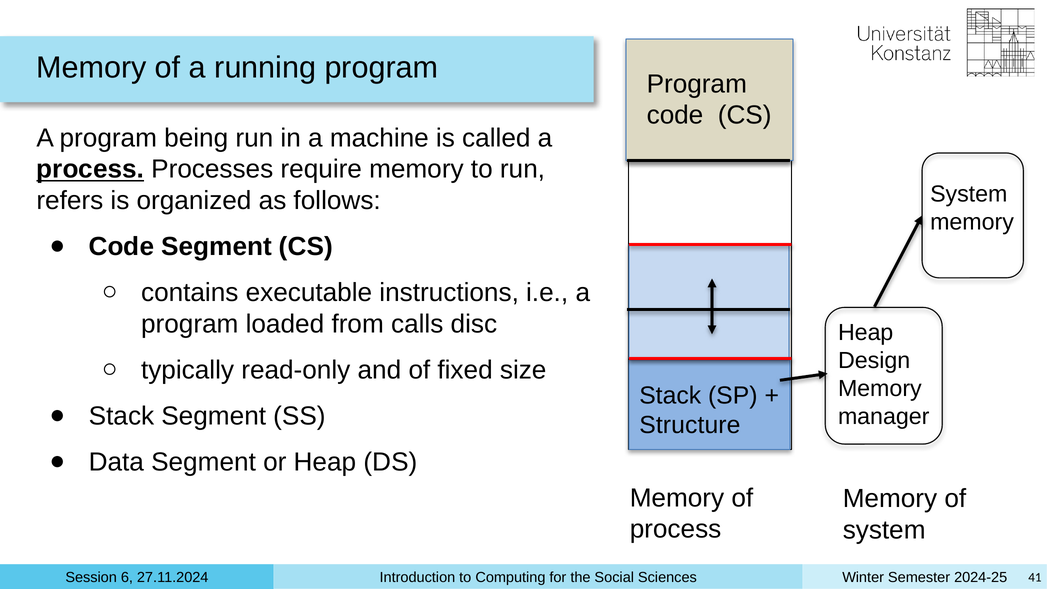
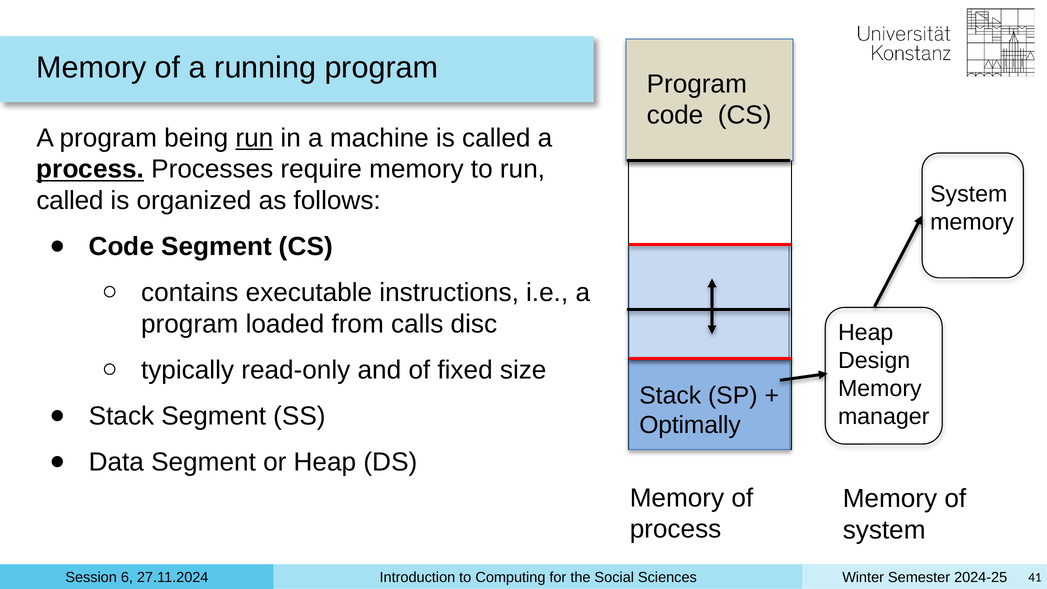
run at (254, 138) underline: none -> present
refers at (70, 201): refers -> called
Structure: Structure -> Optimally
